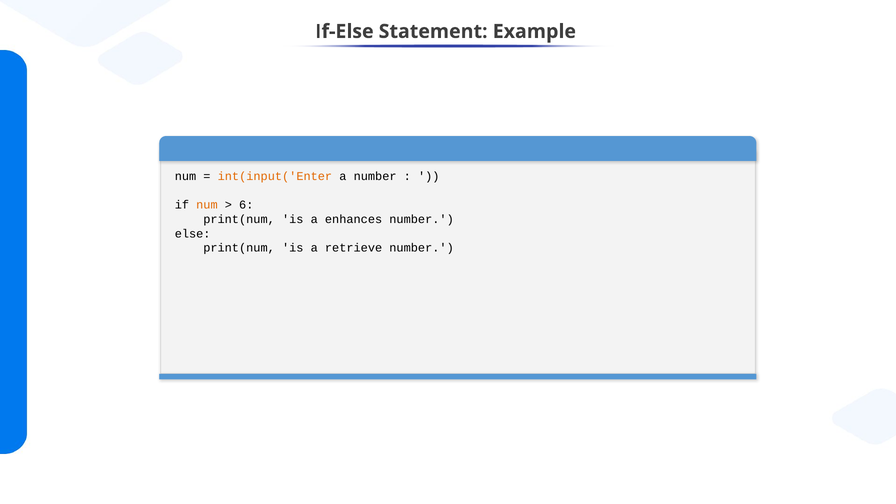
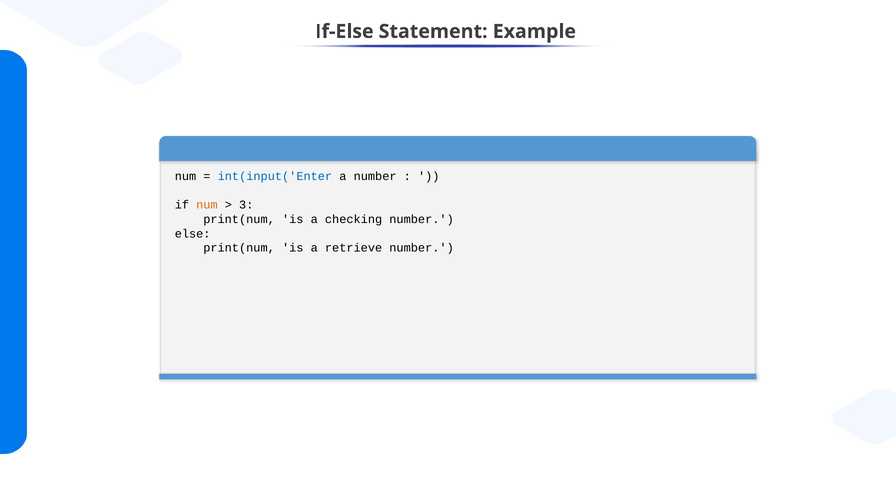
int(input('Enter colour: orange -> blue
6: 6 -> 3
enhances: enhances -> checking
